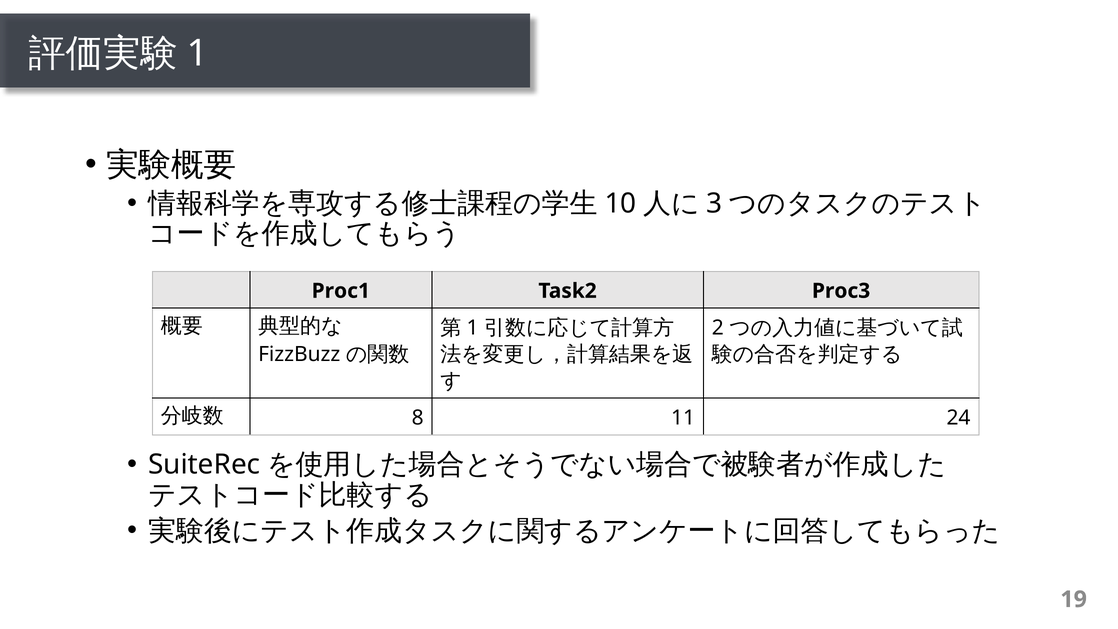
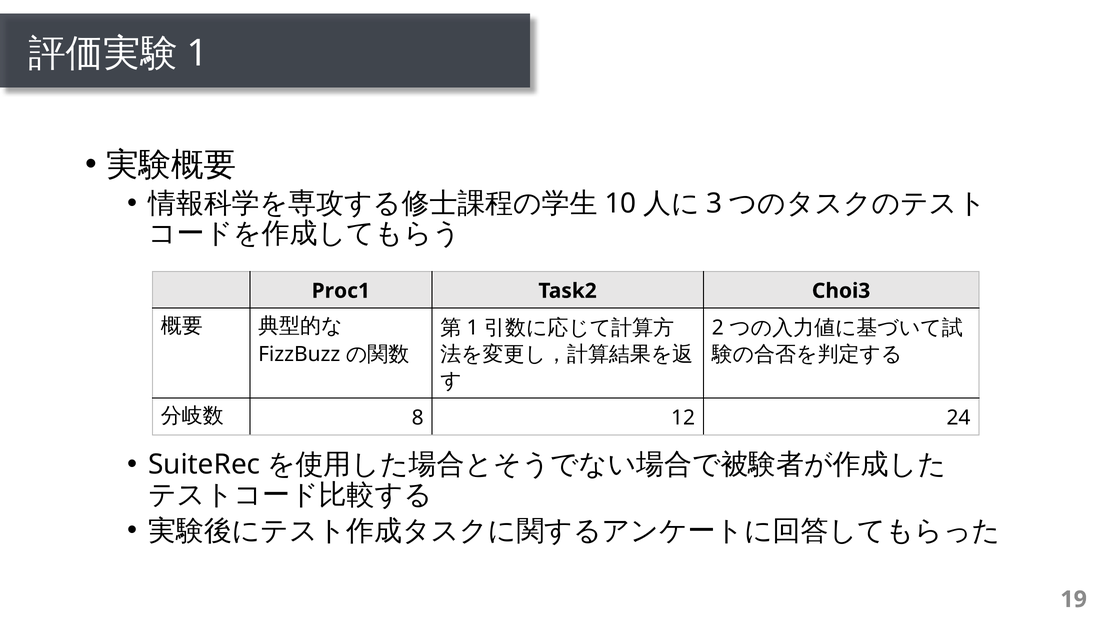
Proc3: Proc3 -> Choi3
11: 11 -> 12
